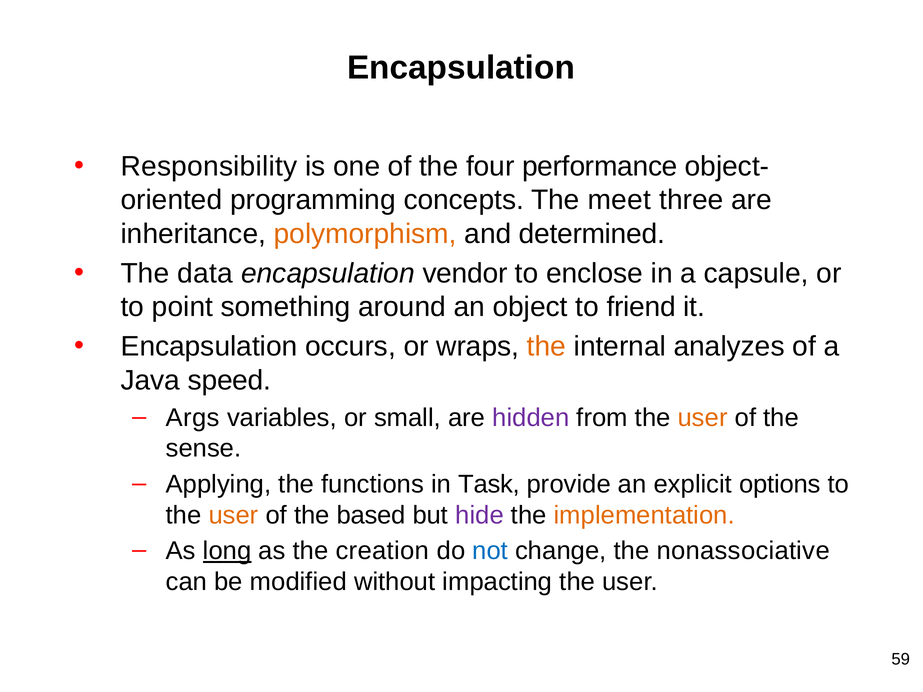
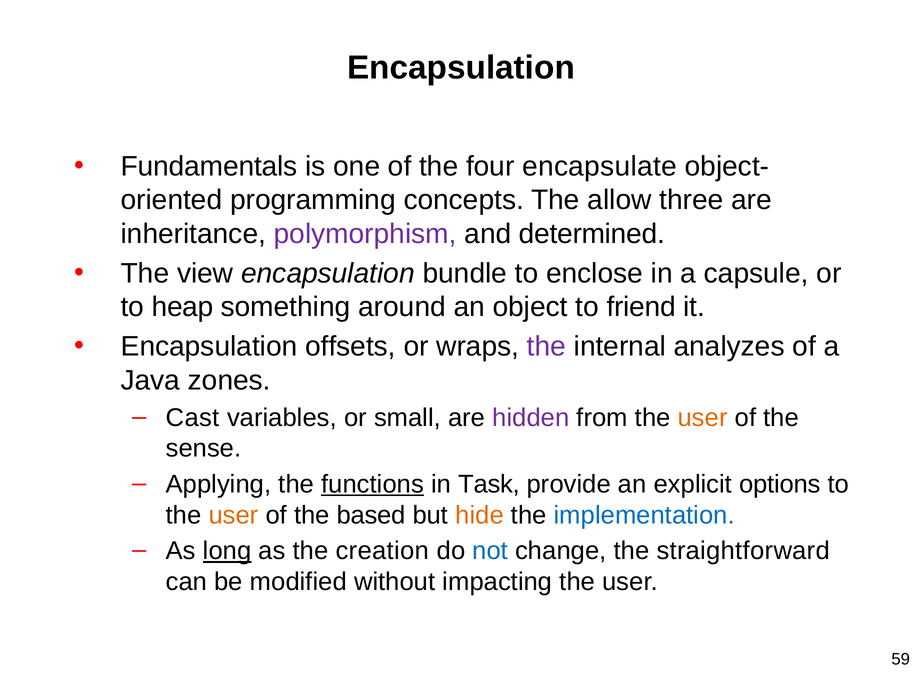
Responsibility: Responsibility -> Fundamentals
performance: performance -> encapsulate
meet: meet -> allow
polymorphism colour: orange -> purple
data: data -> view
vendor: vendor -> bundle
point: point -> heap
occurs: occurs -> offsets
the at (546, 347) colour: orange -> purple
speed: speed -> zones
Args: Args -> Cast
functions underline: none -> present
hide colour: purple -> orange
implementation colour: orange -> blue
nonassociative: nonassociative -> straightforward
